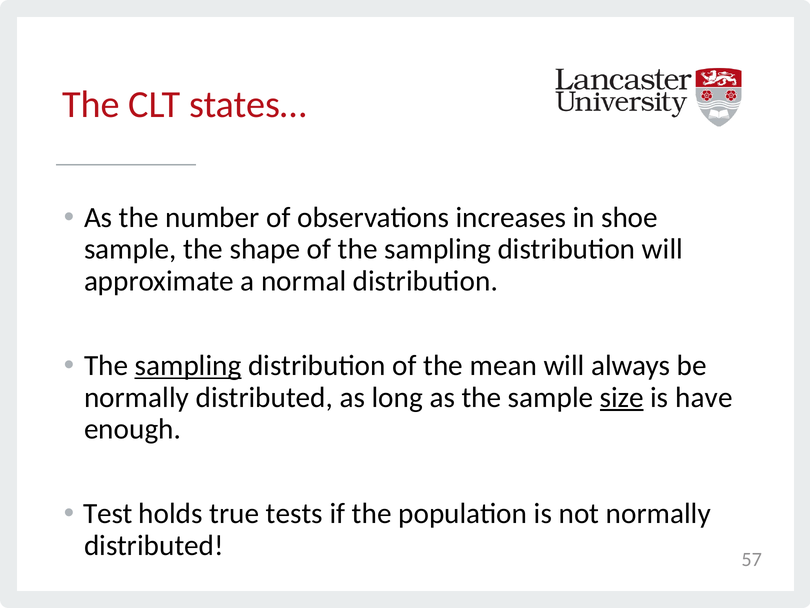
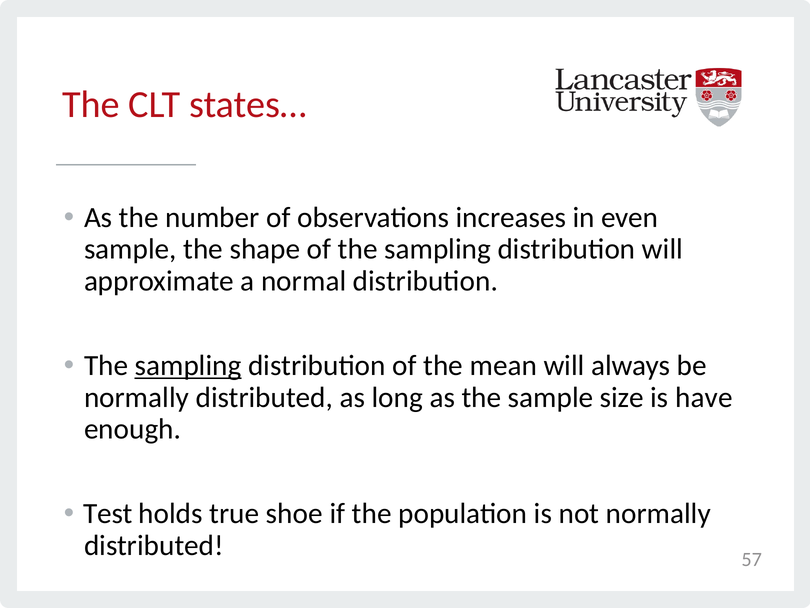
shoe: shoe -> even
size underline: present -> none
tests: tests -> shoe
